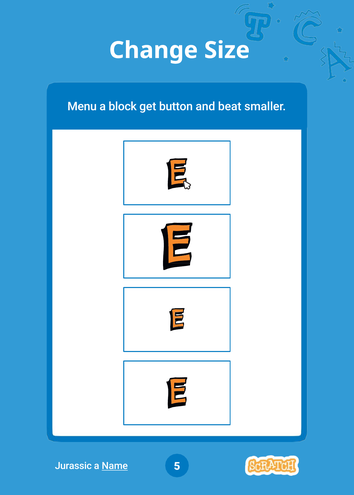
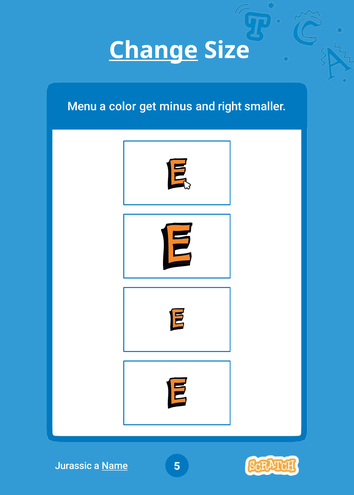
Change underline: none -> present
block: block -> color
button: button -> minus
beat: beat -> right
